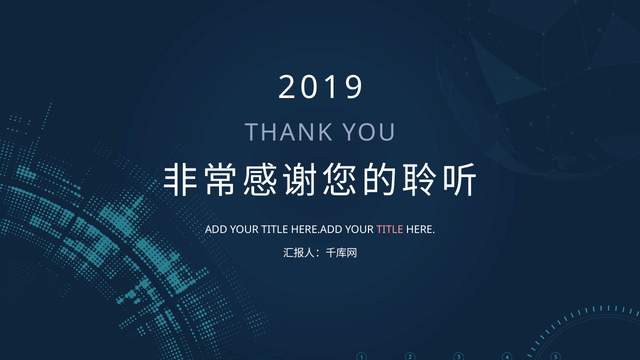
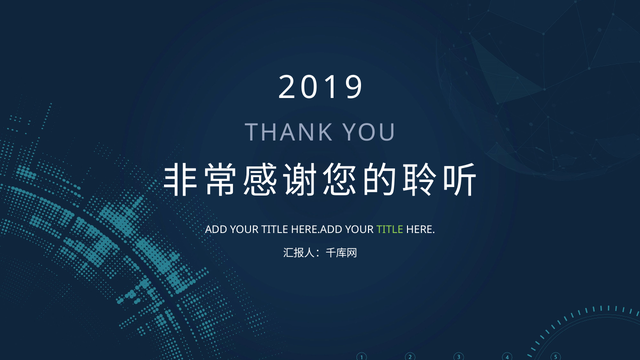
TITLE at (390, 230) colour: pink -> light green
